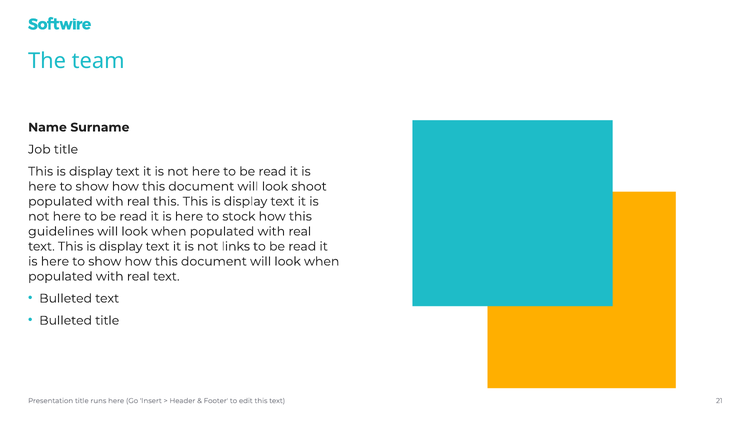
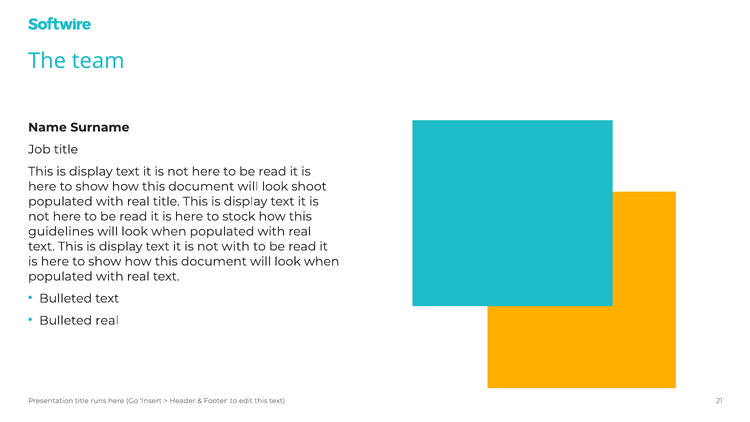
real this: this -> title
not links: links -> with
Bulleted title: title -> real
